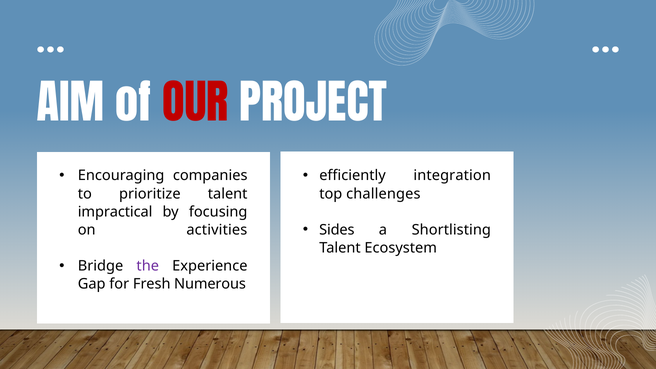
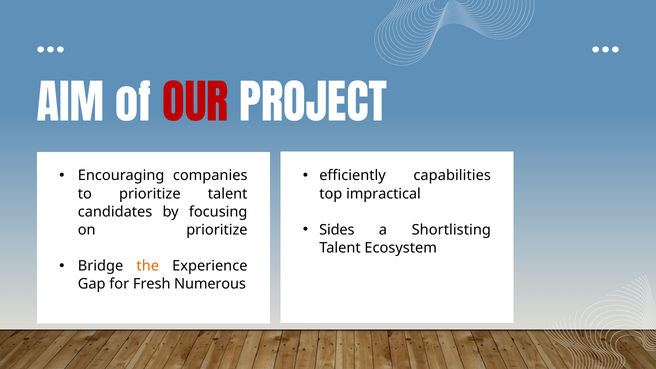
integration: integration -> capabilities
challenges: challenges -> impractical
impractical: impractical -> candidates
on activities: activities -> prioritize
the colour: purple -> orange
